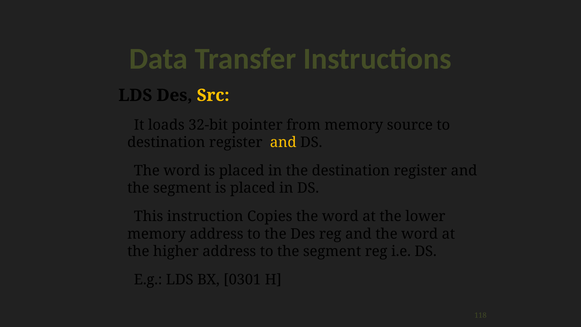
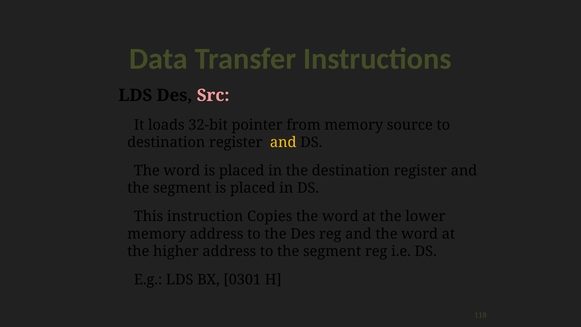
Src colour: yellow -> pink
